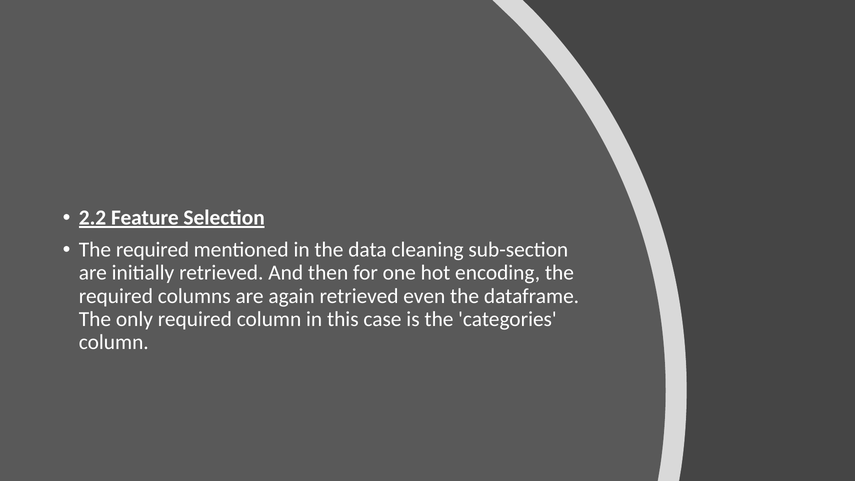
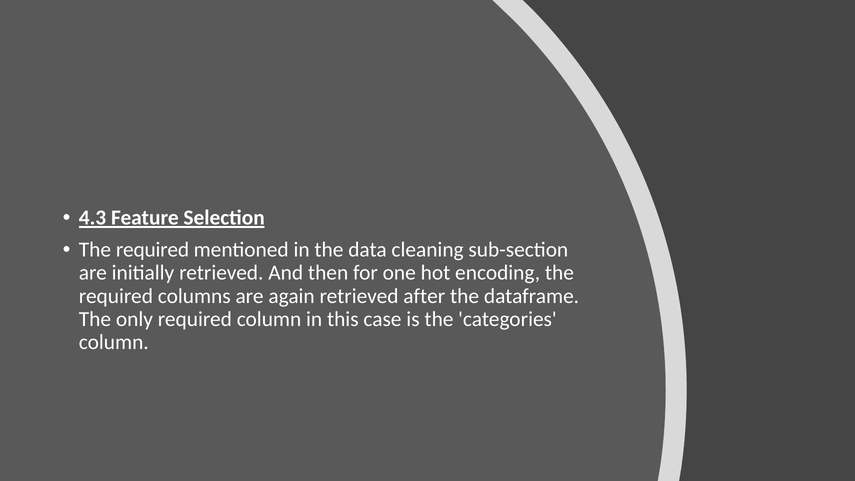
2.2: 2.2 -> 4.3
even: even -> after
